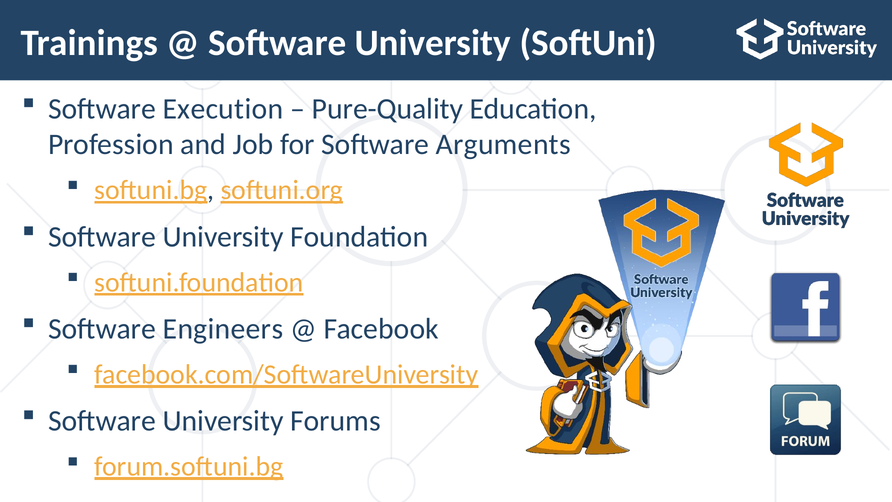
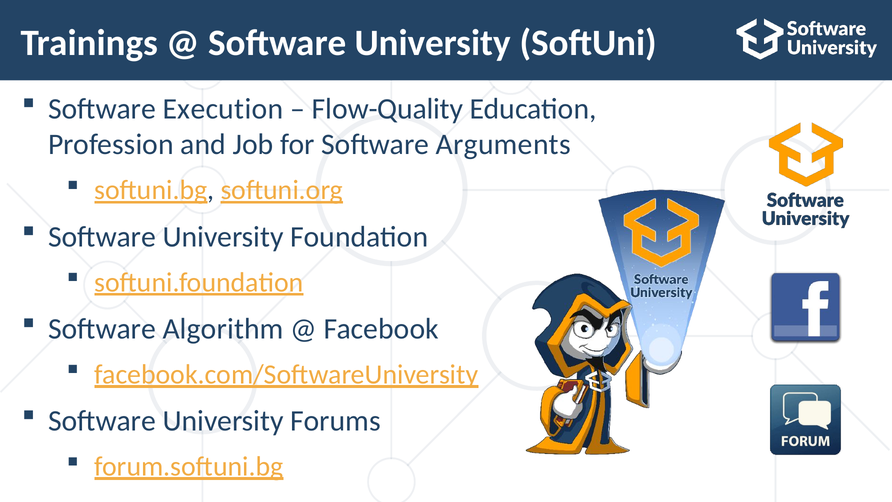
Pure-Quality: Pure-Quality -> Flow-Quality
Engineers: Engineers -> Algorithm
